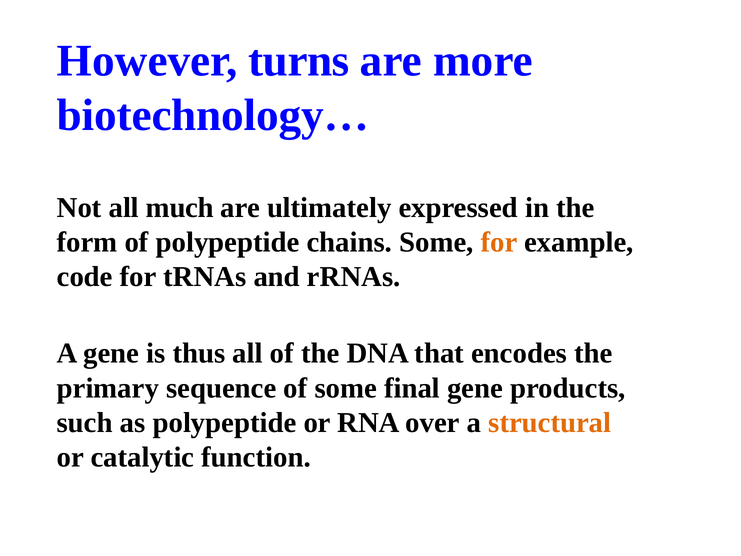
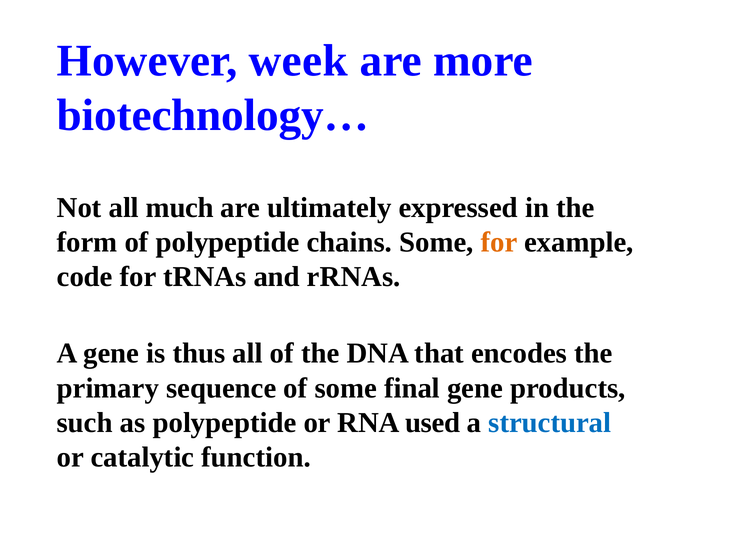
turns: turns -> week
over: over -> used
structural colour: orange -> blue
